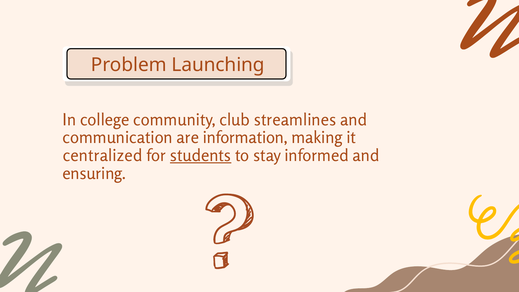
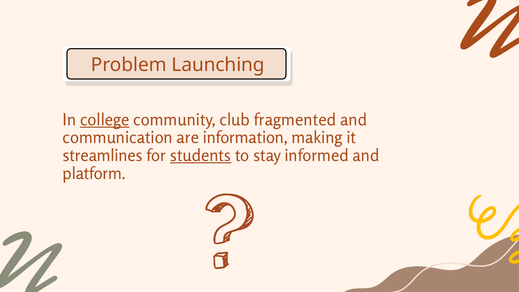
college underline: none -> present
streamlines: streamlines -> fragmented
centralized: centralized -> streamlines
ensuring: ensuring -> platform
